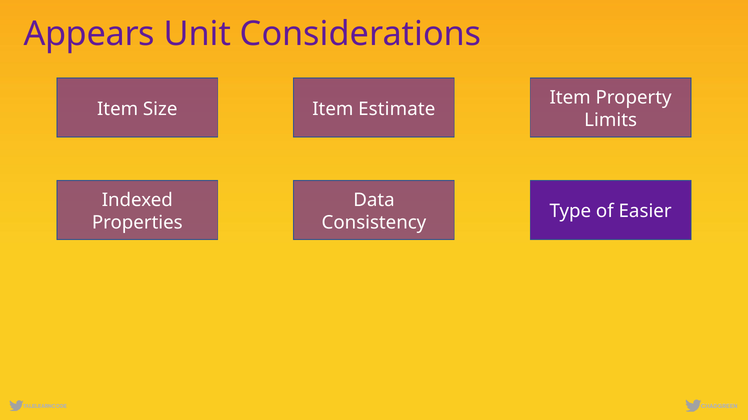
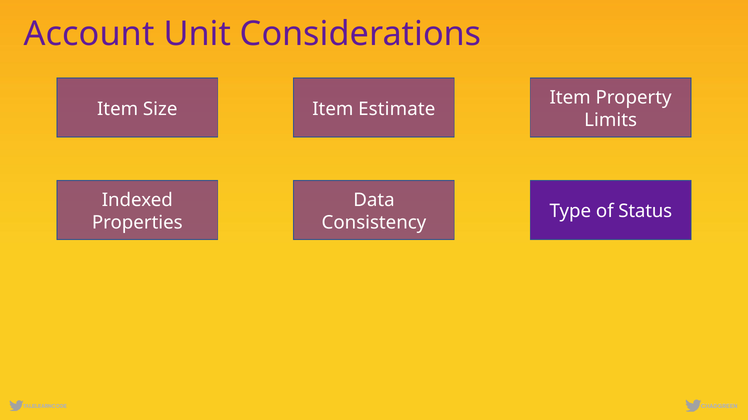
Appears: Appears -> Account
Easier: Easier -> Status
